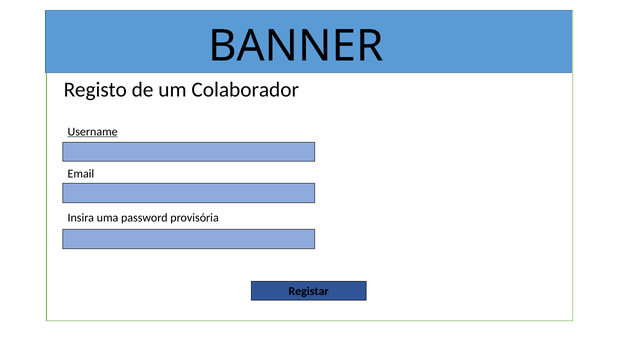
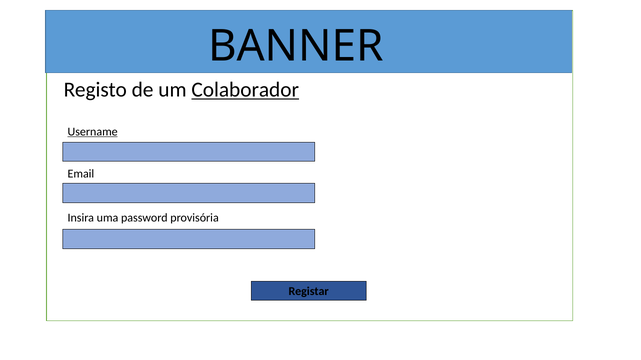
Colaborador underline: none -> present
